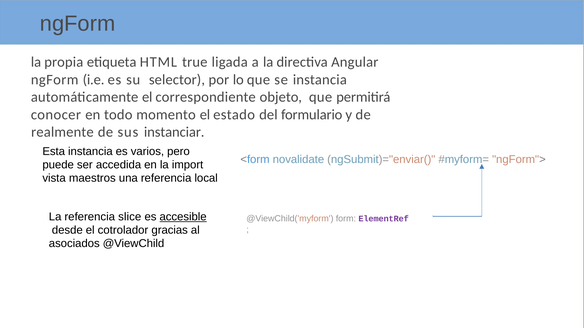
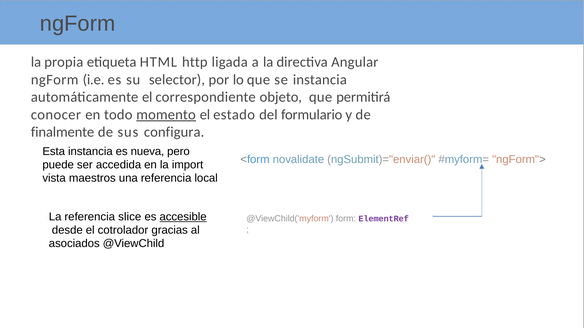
true: true -> http
momento underline: none -> present
realmente: realmente -> finalmente
instanciar: instanciar -> configura
varios: varios -> nueva
